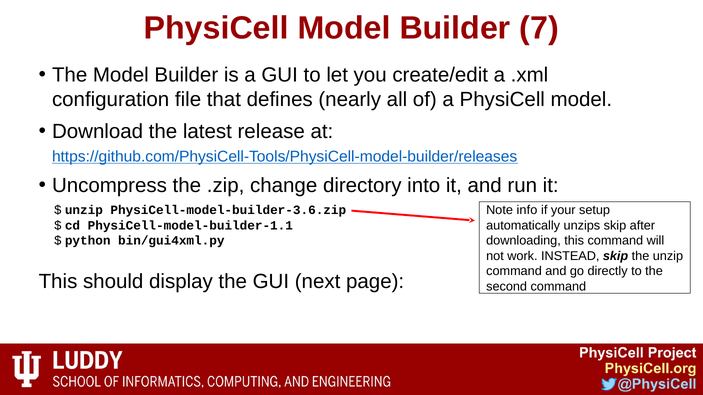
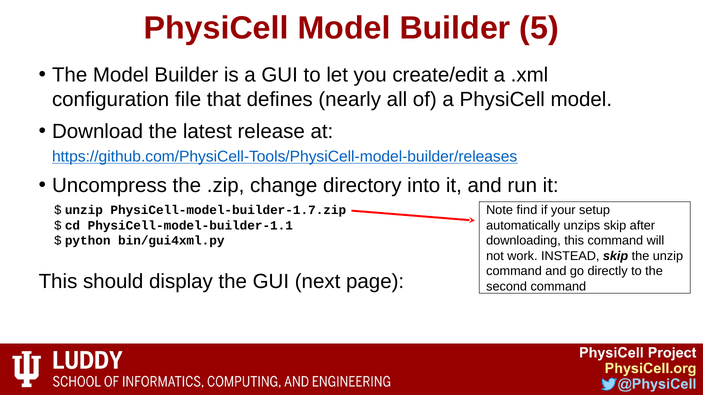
7: 7 -> 5
PhysiCell-model-builder-3.6.zip: PhysiCell-model-builder-3.6.zip -> PhysiCell-model-builder-1.7.zip
info: info -> find
